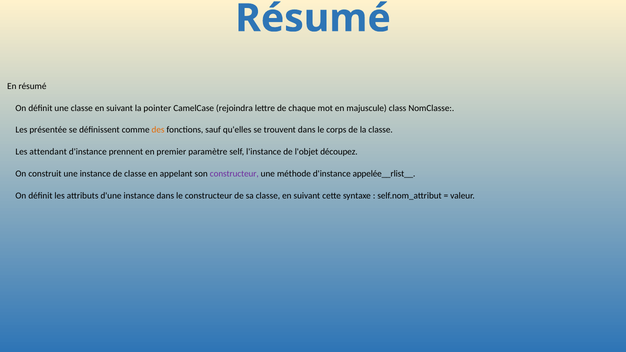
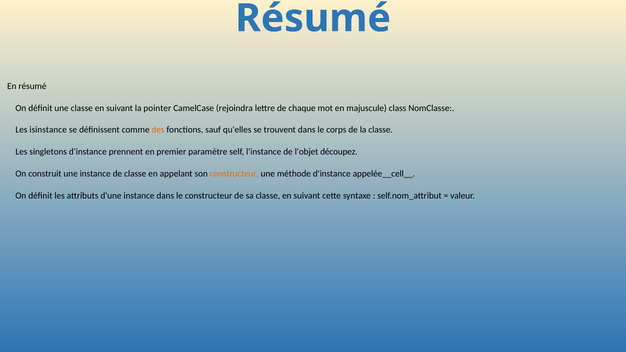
présentée: présentée -> isinstance
attendant: attendant -> singletons
constructeur at (234, 174) colour: purple -> orange
appelée__rlist__: appelée__rlist__ -> appelée__cell__
